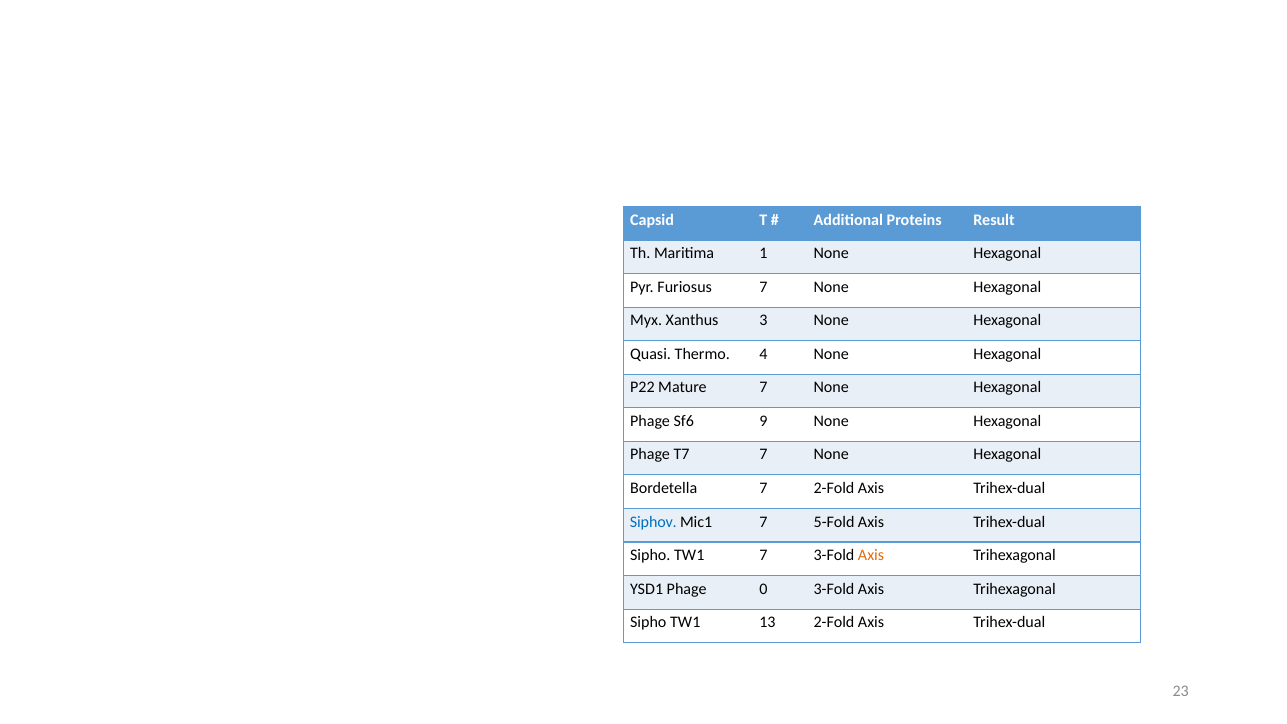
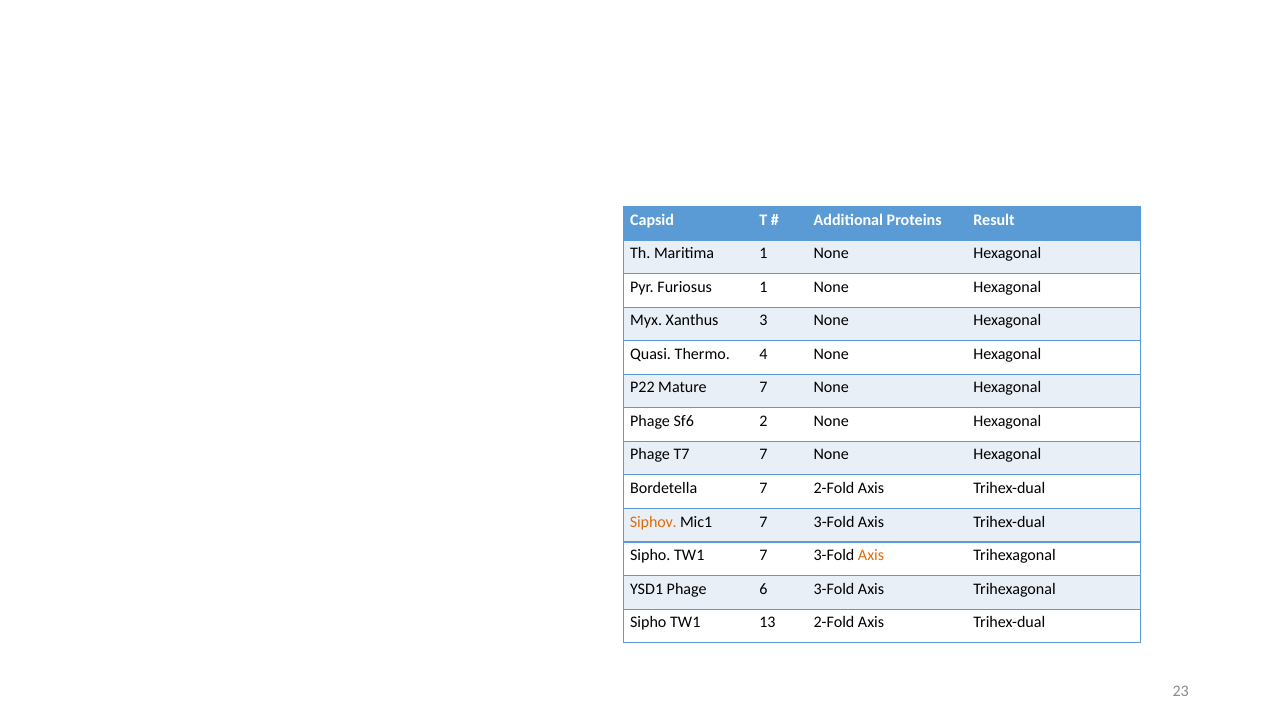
Furiosus 7: 7 -> 1
9: 9 -> 2
Siphov colour: blue -> orange
Mic1 7 5-Fold: 5-Fold -> 3-Fold
0: 0 -> 6
